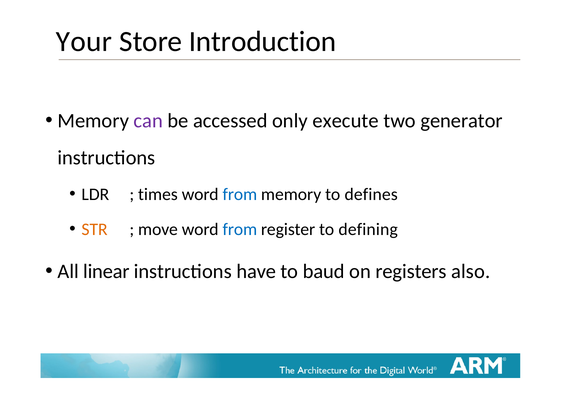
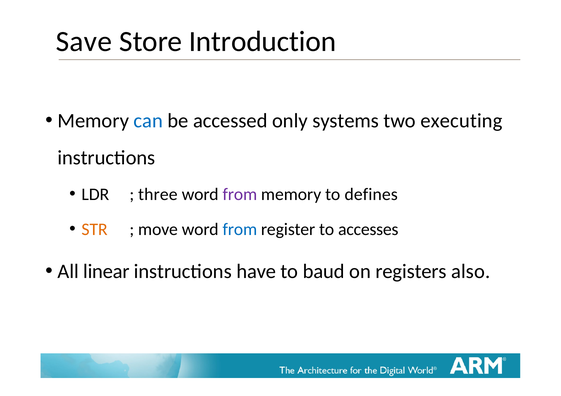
Your: Your -> Save
can colour: purple -> blue
execute: execute -> systems
generator: generator -> executing
times: times -> three
from at (240, 195) colour: blue -> purple
defining: defining -> accesses
